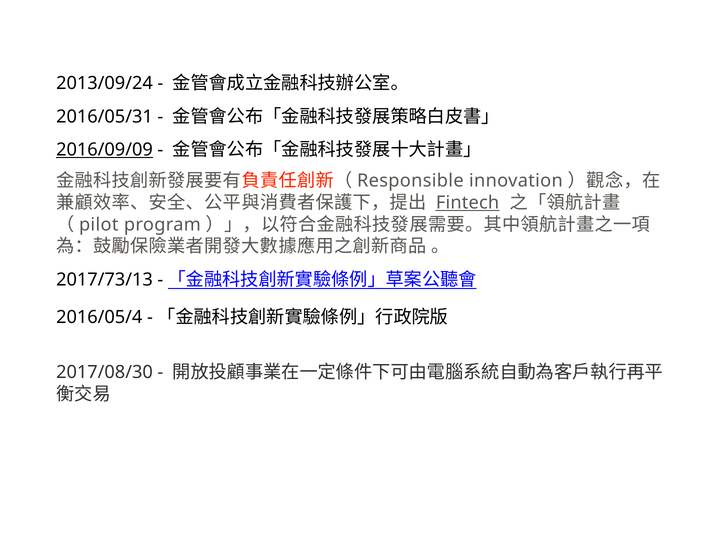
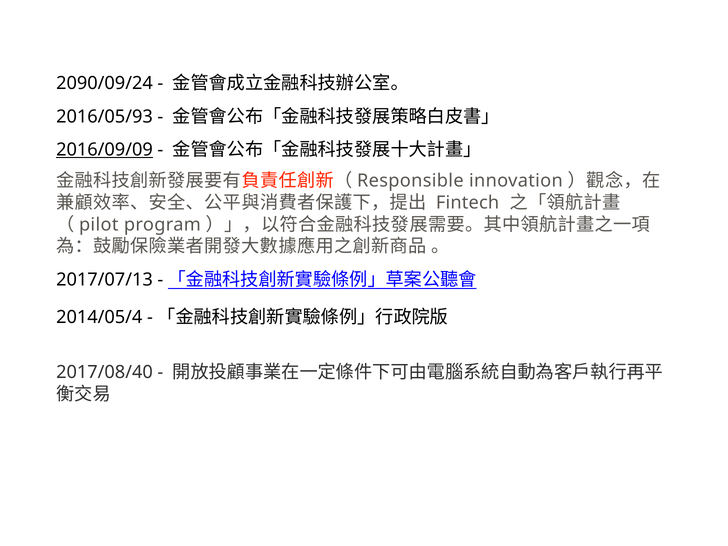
2013/09/24: 2013/09/24 -> 2090/09/24
2016/05/31: 2016/05/31 -> 2016/05/93
Fintech underline: present -> none
2017/73/13: 2017/73/13 -> 2017/07/13
2016/05/4: 2016/05/4 -> 2014/05/4
2017/08/30: 2017/08/30 -> 2017/08/40
